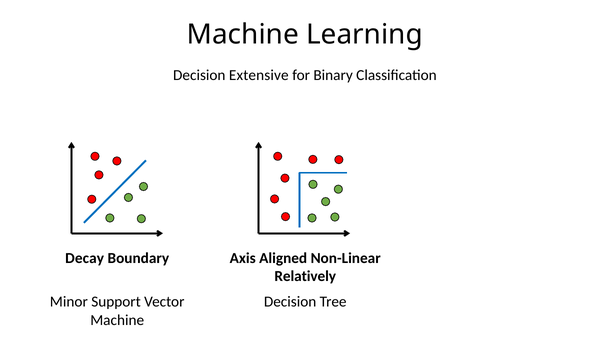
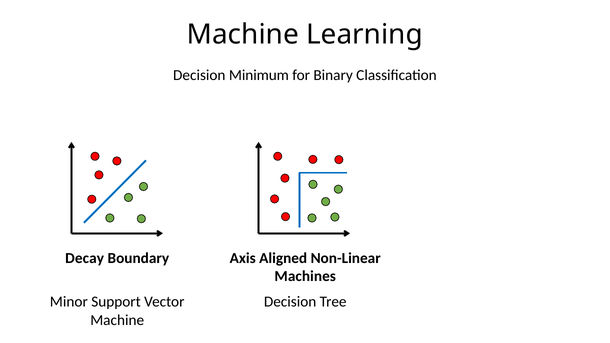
Extensive: Extensive -> Minimum
Relatively: Relatively -> Machines
